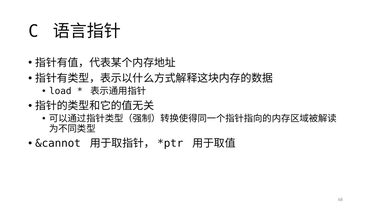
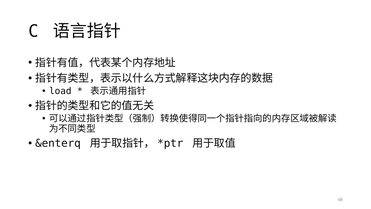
&cannot: &cannot -> &enterq
